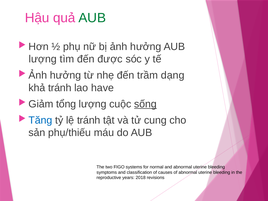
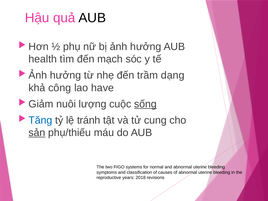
AUB at (92, 18) colour: green -> black
lượng at (43, 59): lượng -> health
được: được -> mạch
khả tránh: tránh -> công
tổng: tổng -> nuôi
sản underline: none -> present
